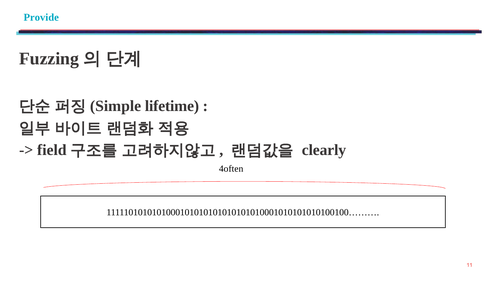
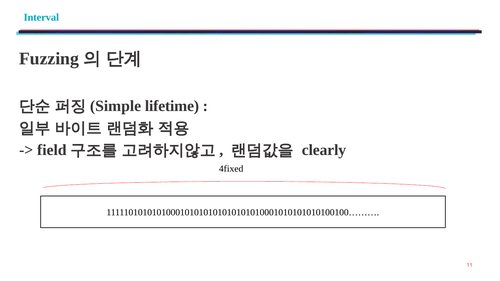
Provide: Provide -> Interval
4often: 4often -> 4fixed
